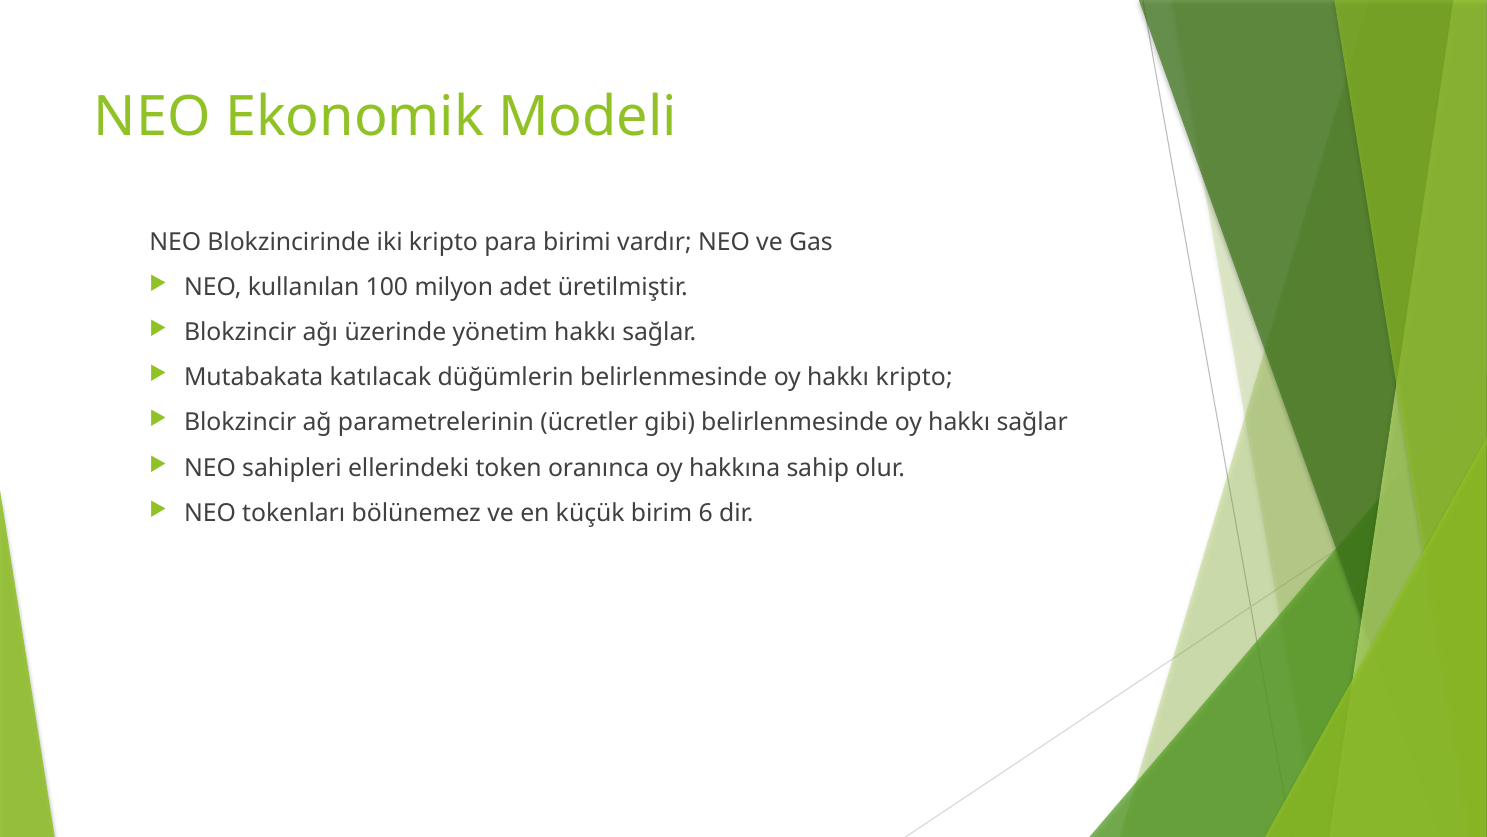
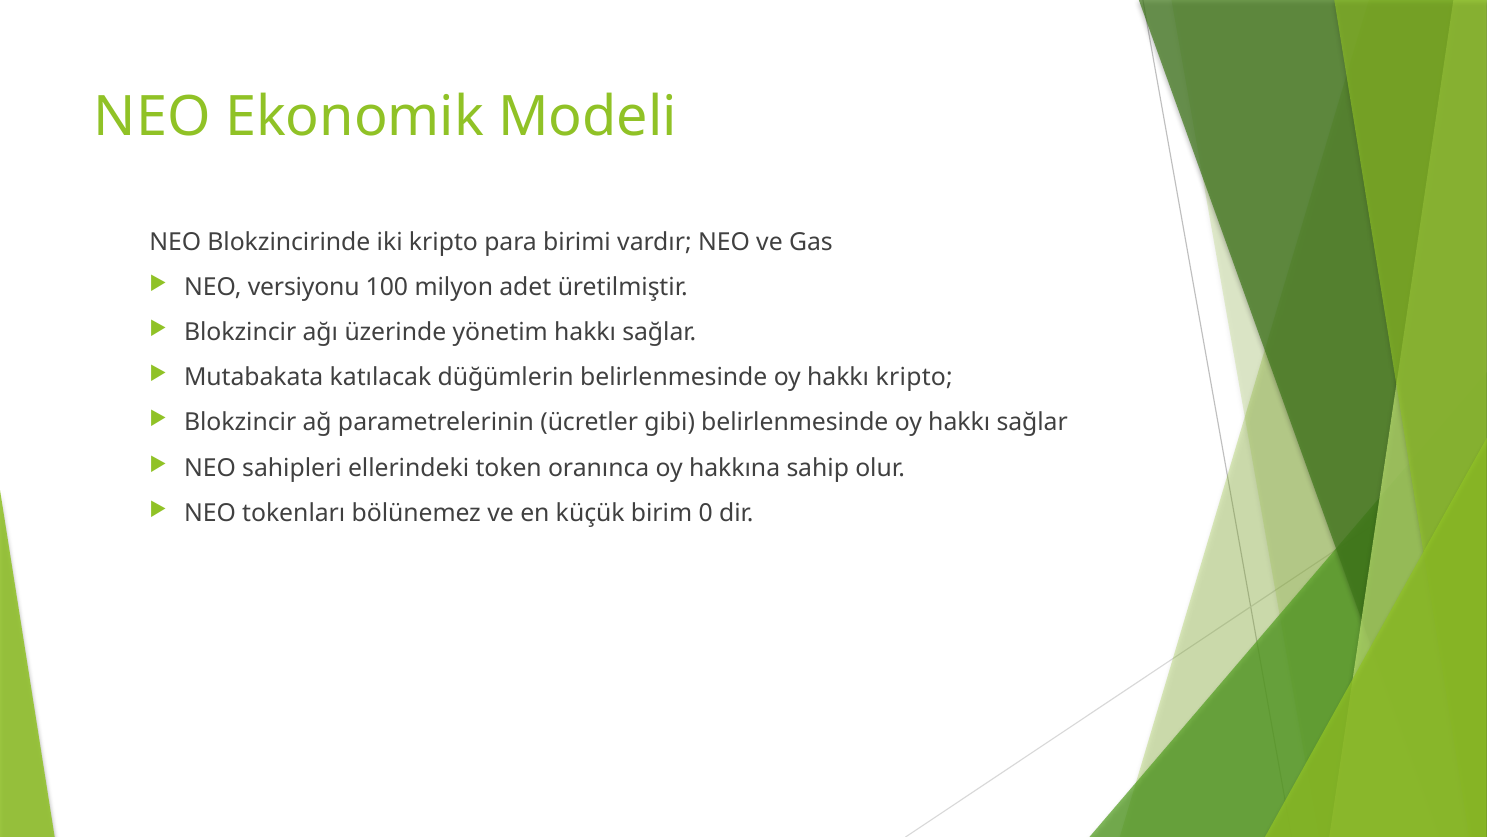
kullanılan: kullanılan -> versiyonu
6: 6 -> 0
